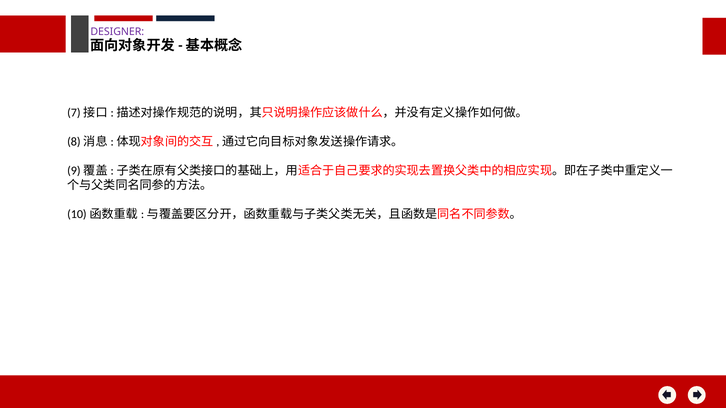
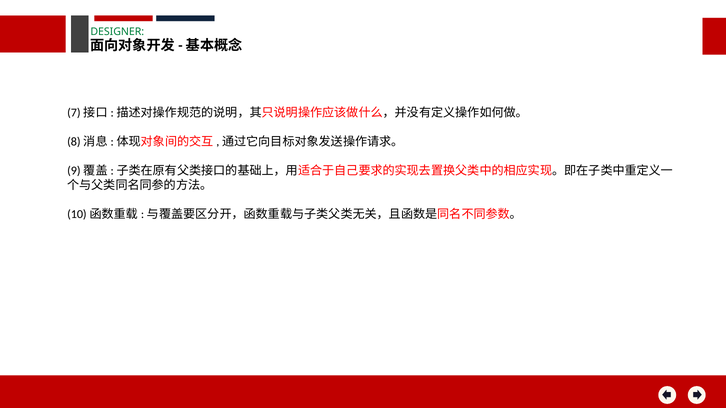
DESIGNER colour: purple -> green
